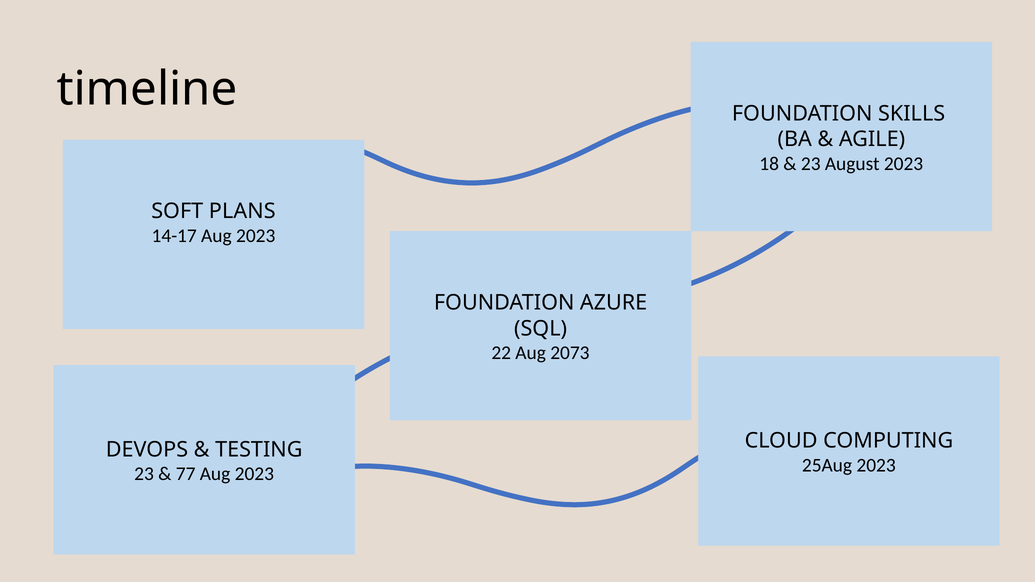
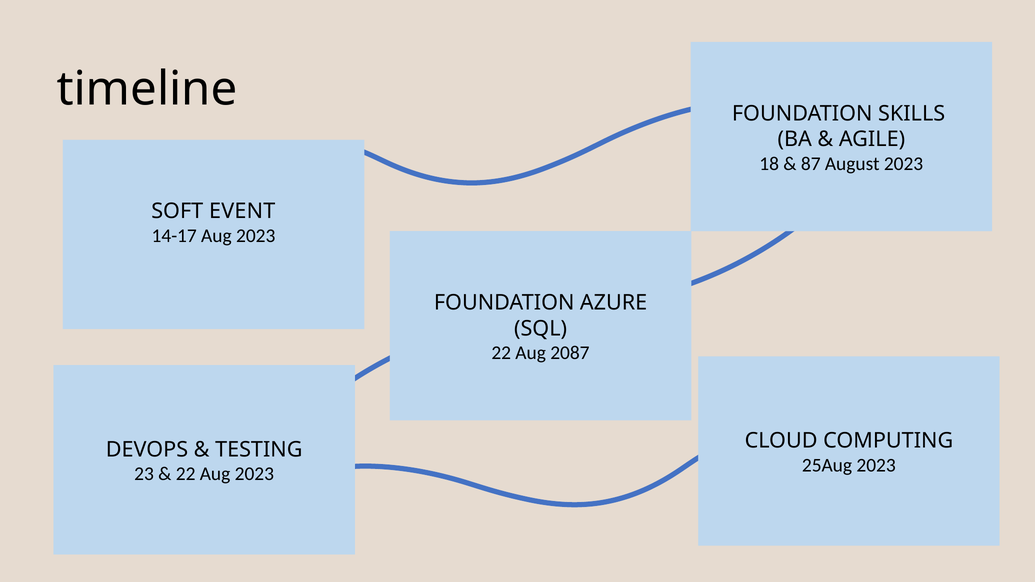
23 at (811, 164): 23 -> 87
PLANS: PLANS -> EVENT
2073: 2073 -> 2087
77 at (186, 474): 77 -> 22
